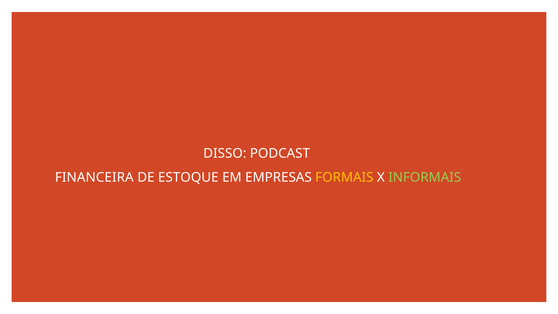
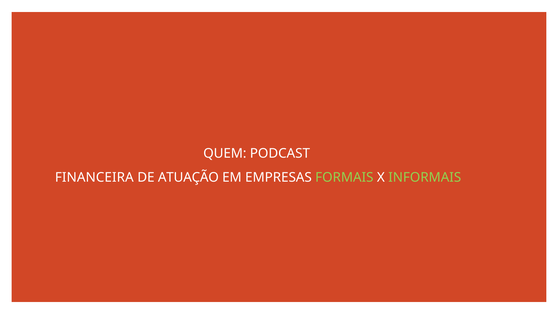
DISSO: DISSO -> QUEM
ESTOQUE: ESTOQUE -> ATUAÇÃO
FORMAIS colour: yellow -> light green
